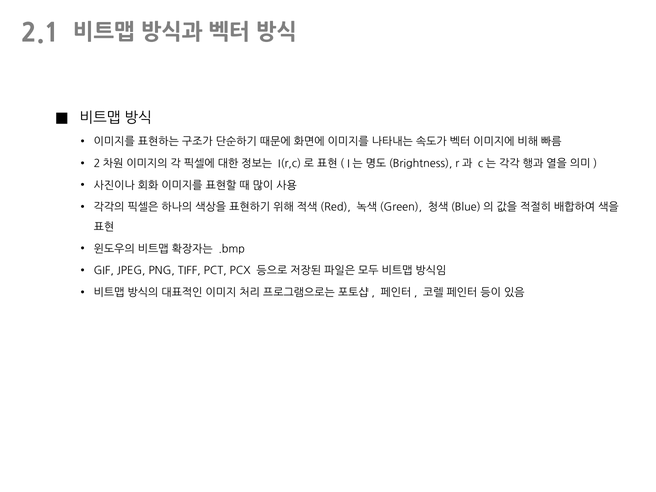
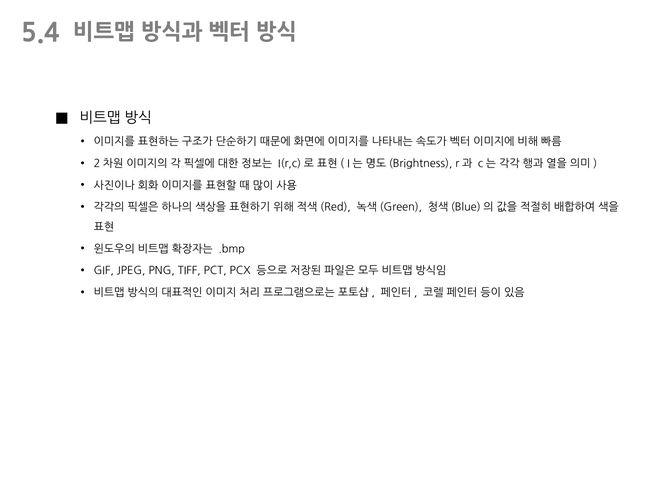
2.1: 2.1 -> 5.4
